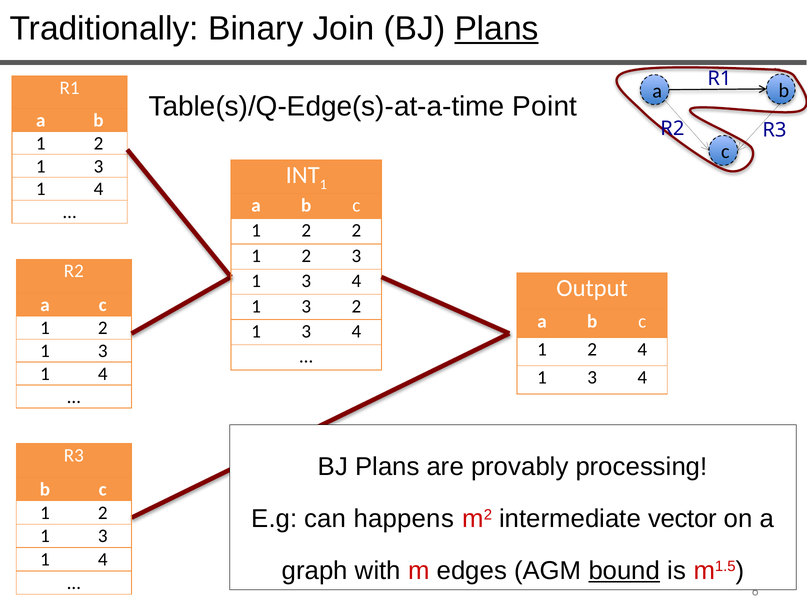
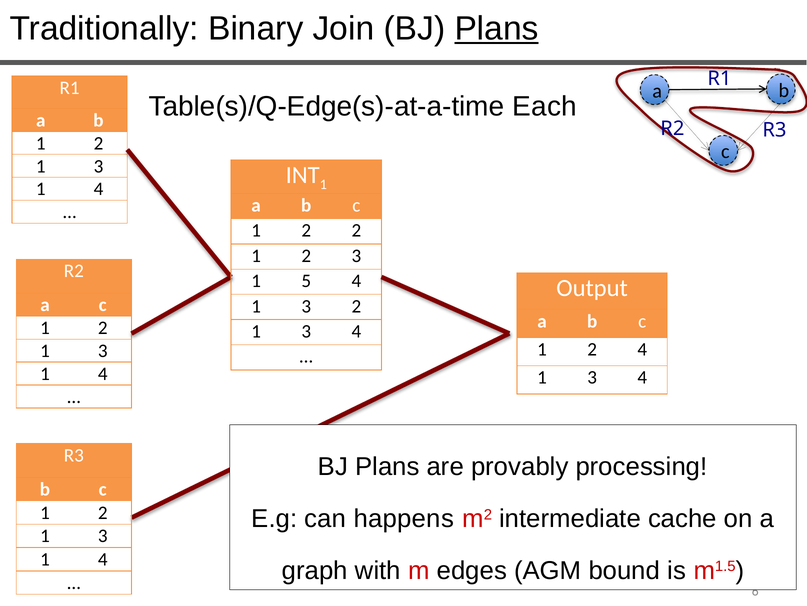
Point: Point -> Each
3 at (306, 281): 3 -> 5
vector: vector -> cache
bound underline: present -> none
